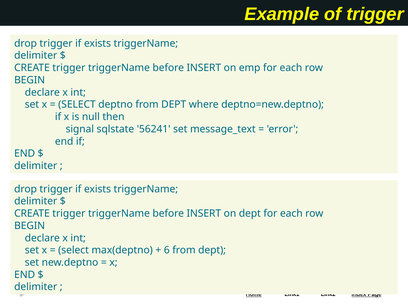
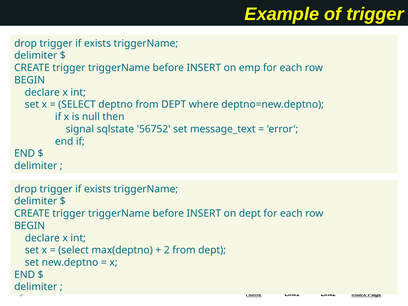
56241: 56241 -> 56752
6: 6 -> 2
